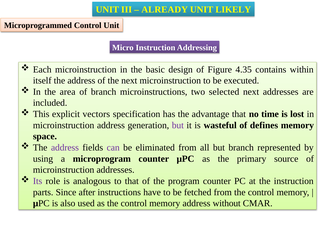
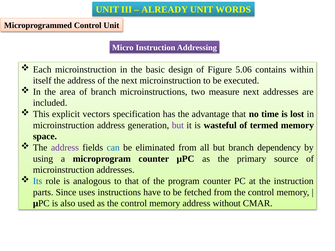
LIKELY: LIKELY -> WORDS
4.35: 4.35 -> 5.06
selected: selected -> measure
defines: defines -> termed
can colour: purple -> blue
represented: represented -> dependency
Its colour: purple -> blue
after: after -> uses
